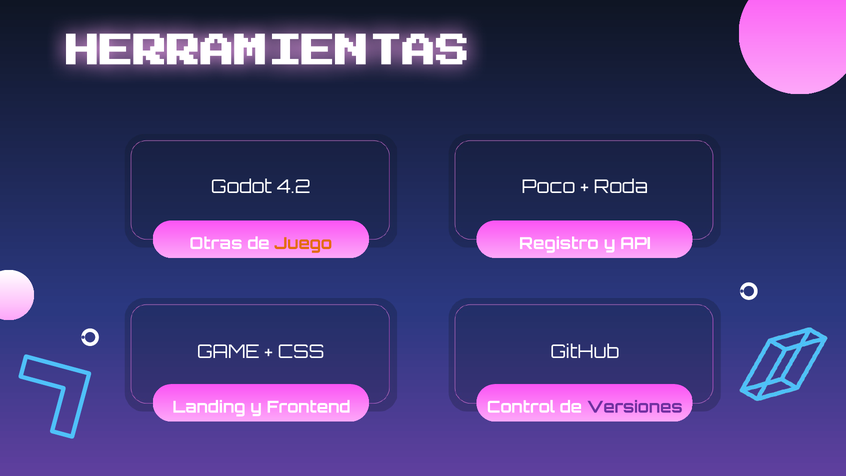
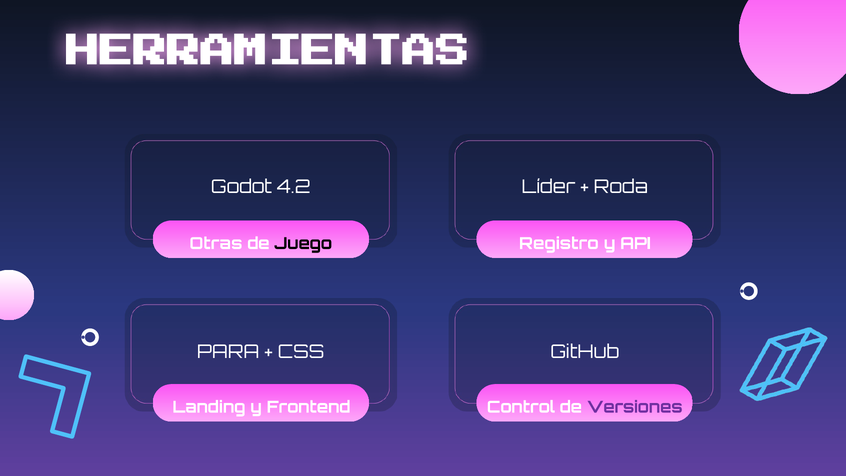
Poco: Poco -> Líder
Juego colour: orange -> black
GAME: GAME -> PARA
